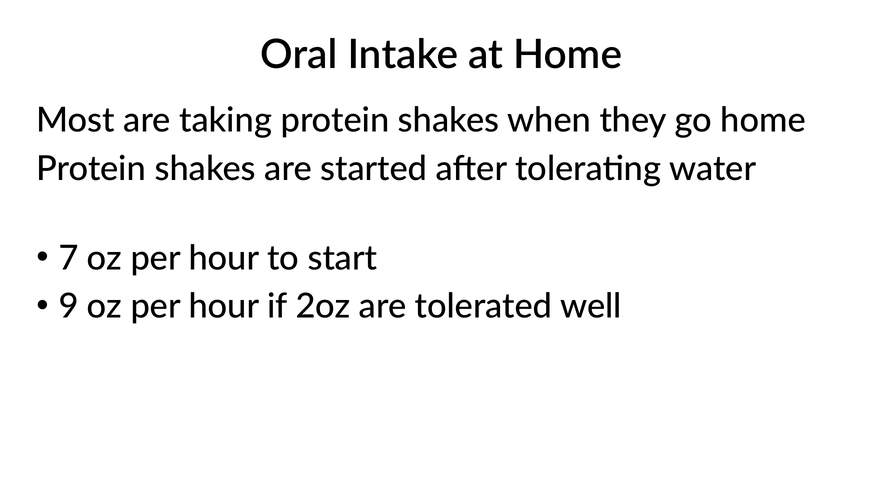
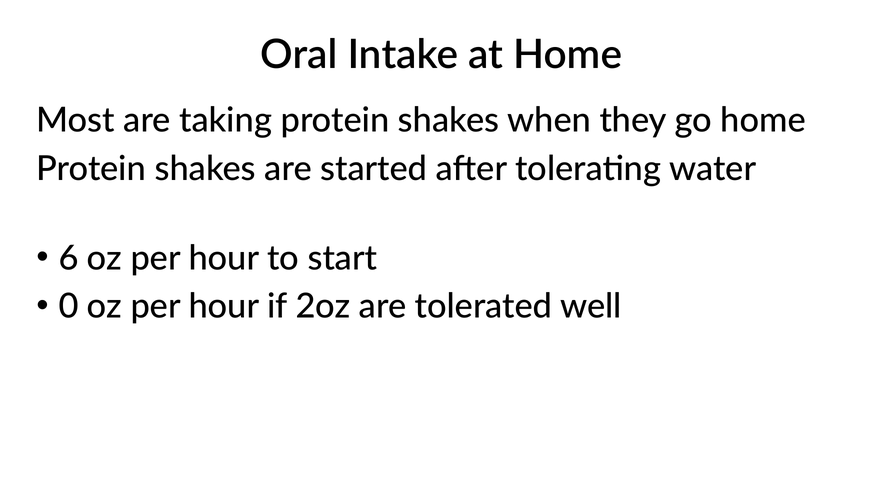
7: 7 -> 6
9: 9 -> 0
